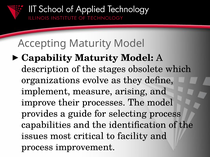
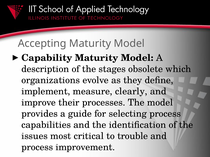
arising: arising -> clearly
facility: facility -> trouble
